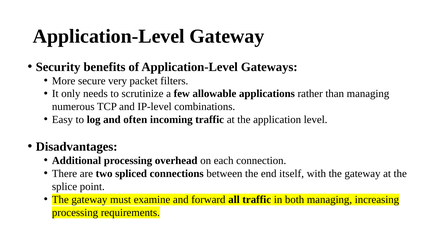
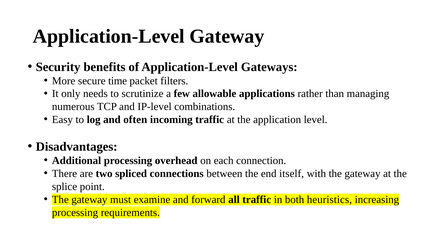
very: very -> time
both managing: managing -> heuristics
